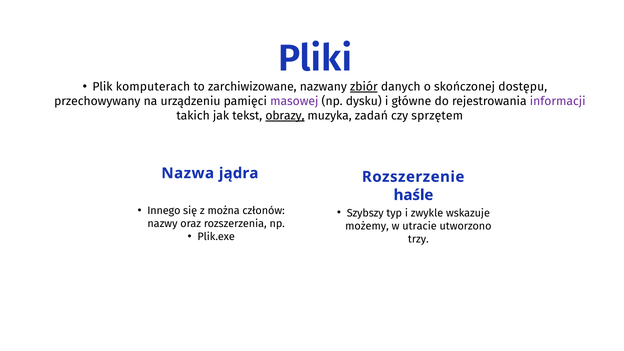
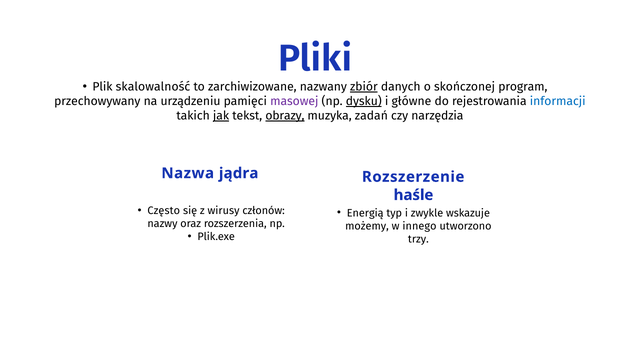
komputerach: komputerach -> skalowalność
dostępu: dostępu -> program
dysku underline: none -> present
informacji colour: purple -> blue
jak underline: none -> present
sprzętem: sprzętem -> narzędzia
Innego: Innego -> Często
można: można -> wirusy
Szybszy: Szybszy -> Energią
utracie: utracie -> innego
